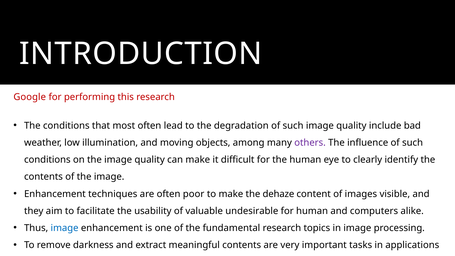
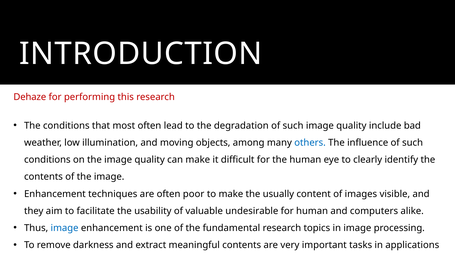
Google: Google -> Dehaze
others colour: purple -> blue
dehaze: dehaze -> usually
